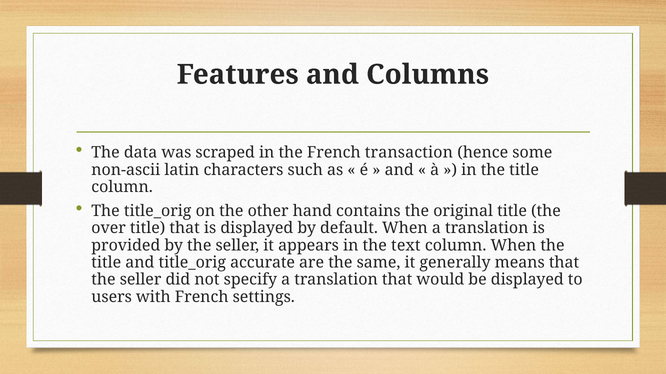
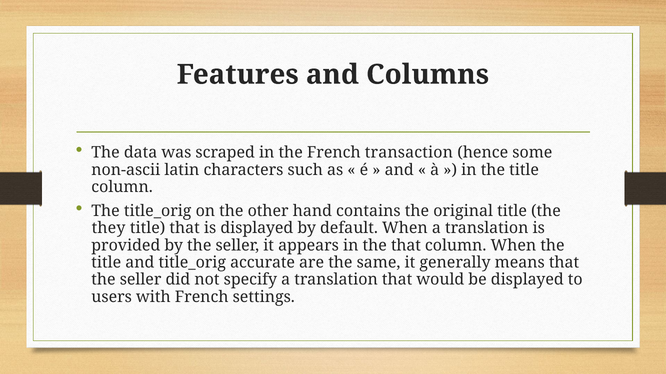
over: over -> they
the text: text -> that
